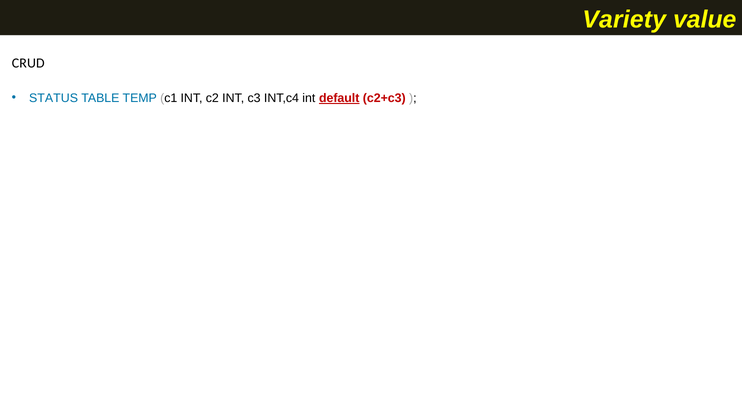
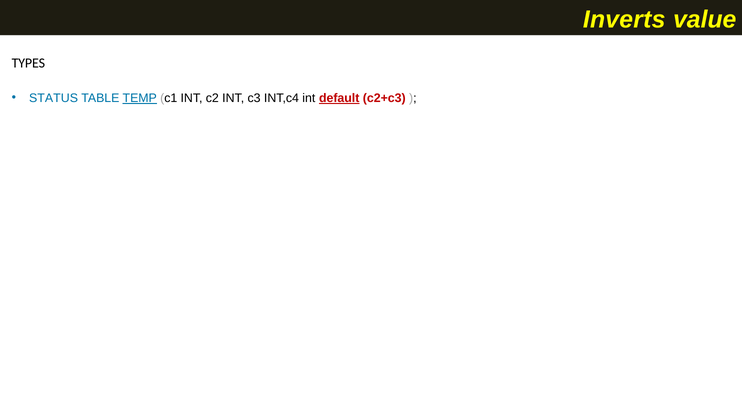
Variety: Variety -> Inverts
CRUD: CRUD -> TYPES
TEMP underline: none -> present
